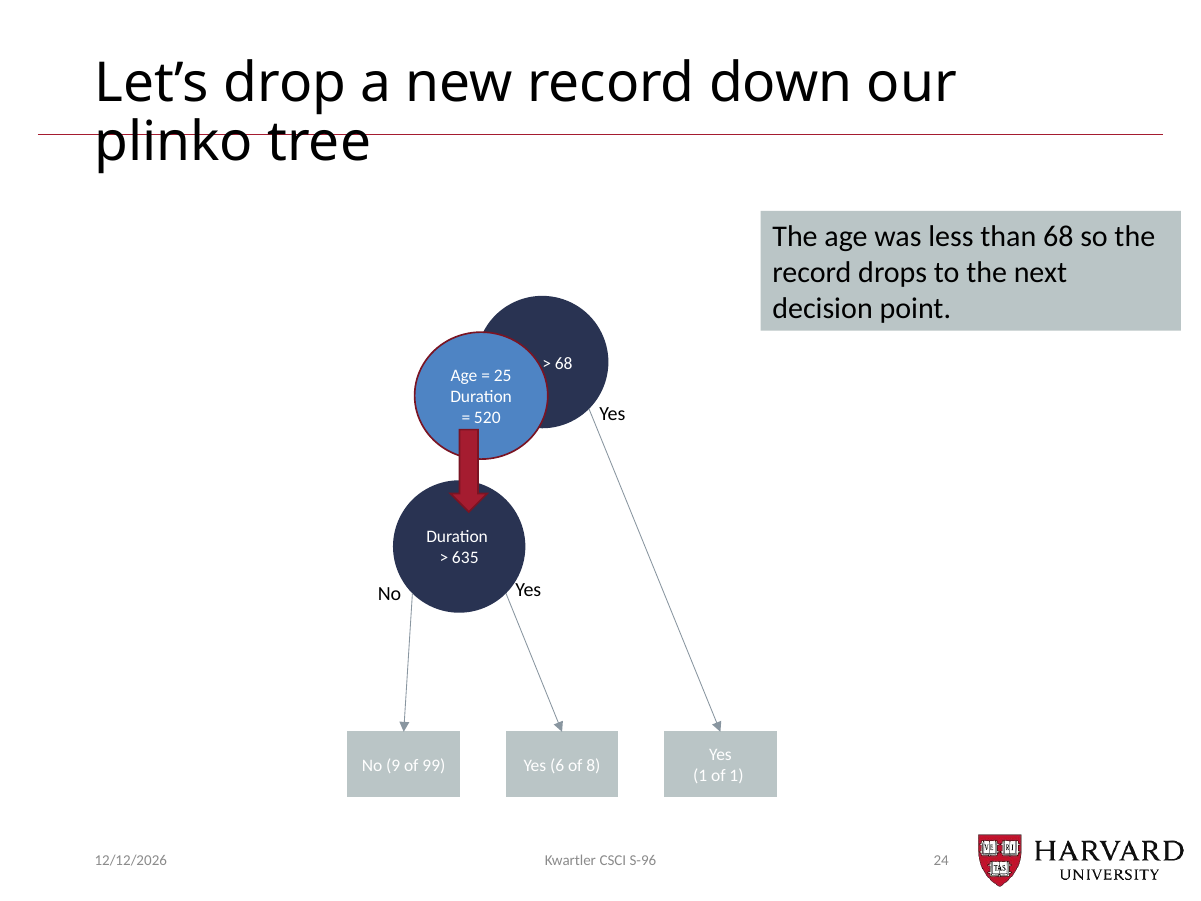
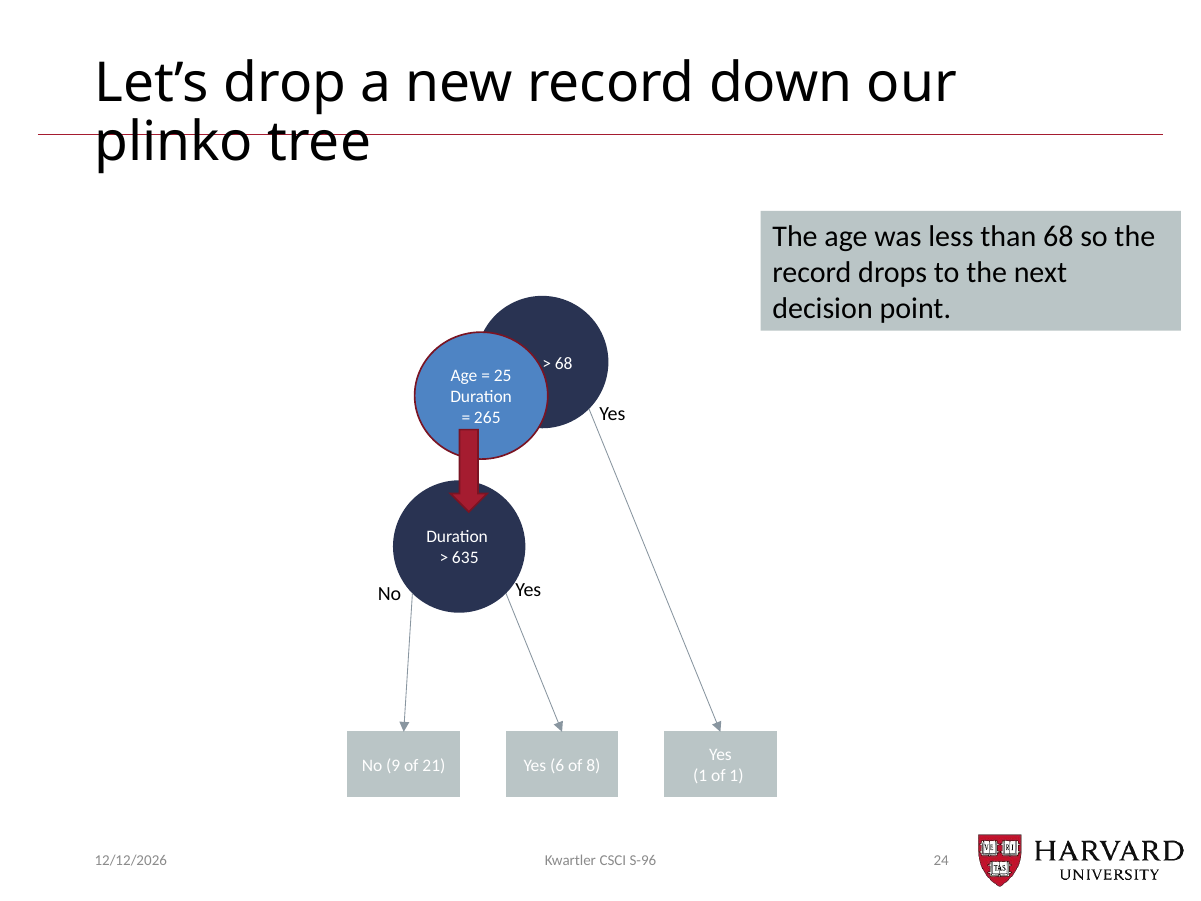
520: 520 -> 265
99: 99 -> 21
